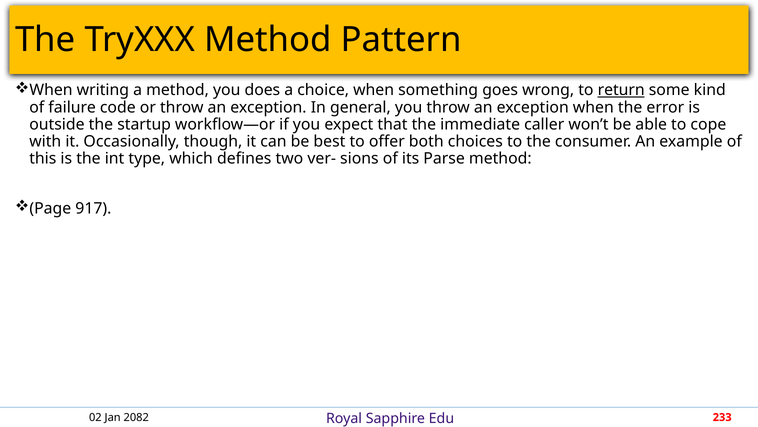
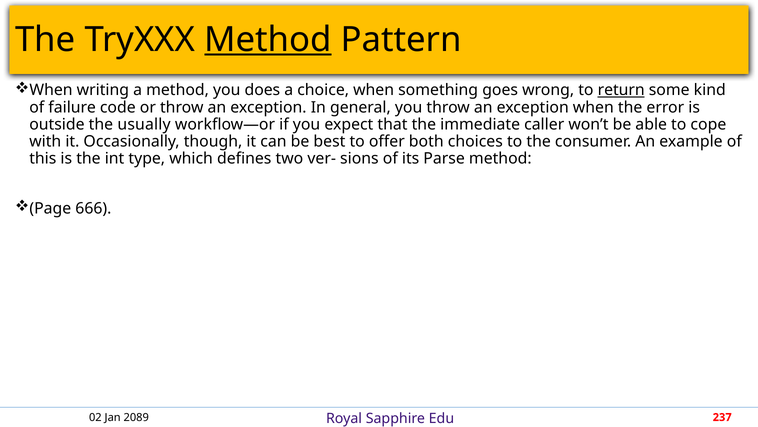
Method at (268, 39) underline: none -> present
startup: startup -> usually
917: 917 -> 666
2082: 2082 -> 2089
233: 233 -> 237
